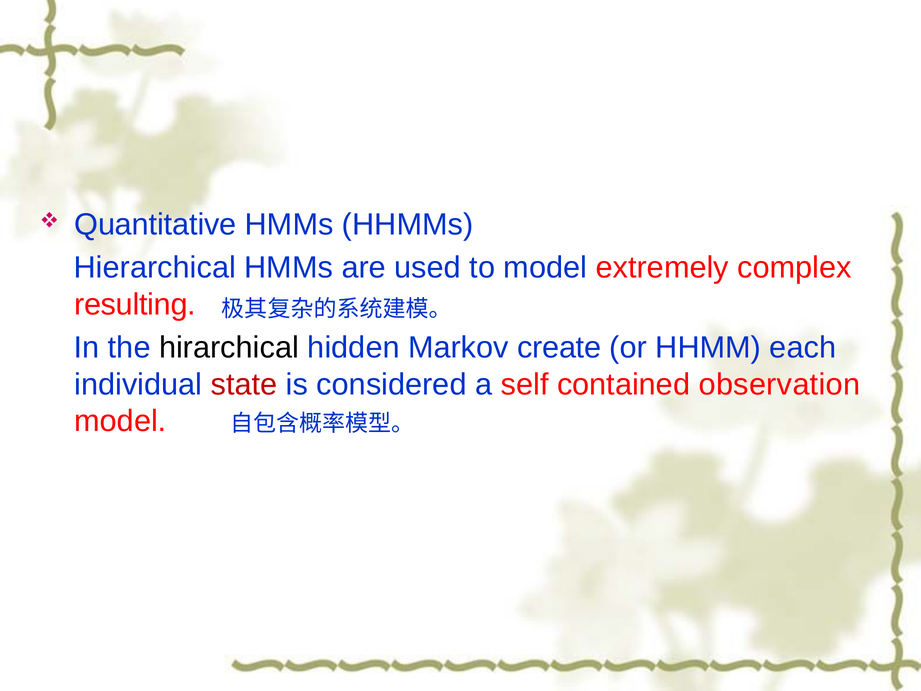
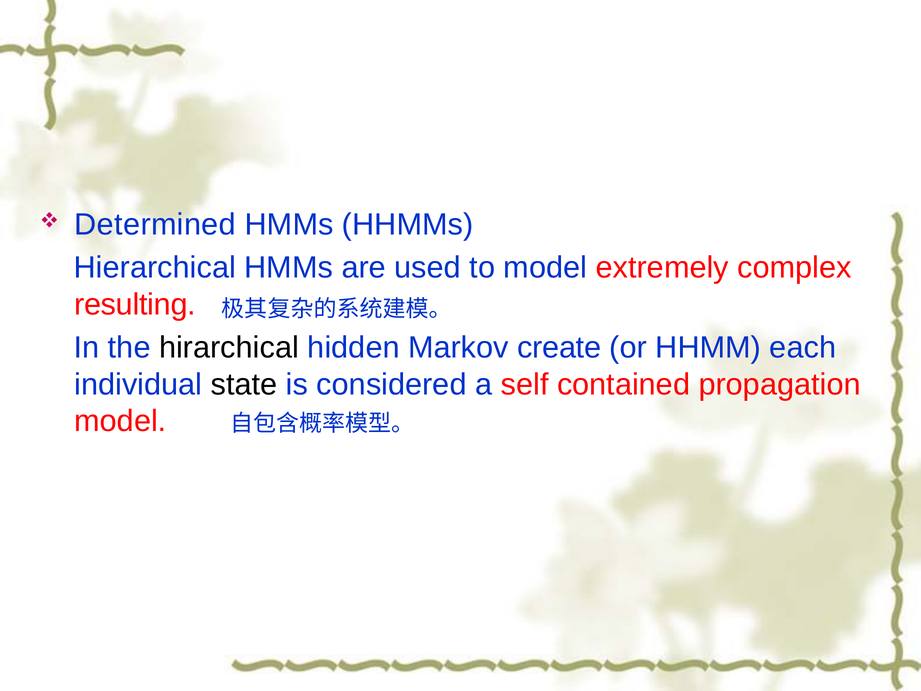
Quantitative: Quantitative -> Determined
state colour: red -> black
observation: observation -> propagation
